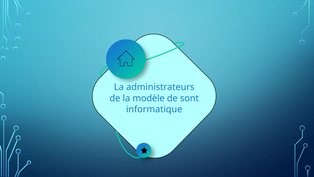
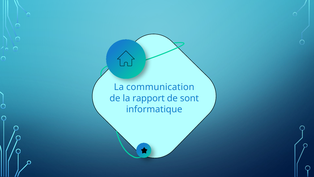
administrateurs: administrateurs -> communication
modèle: modèle -> rapport
